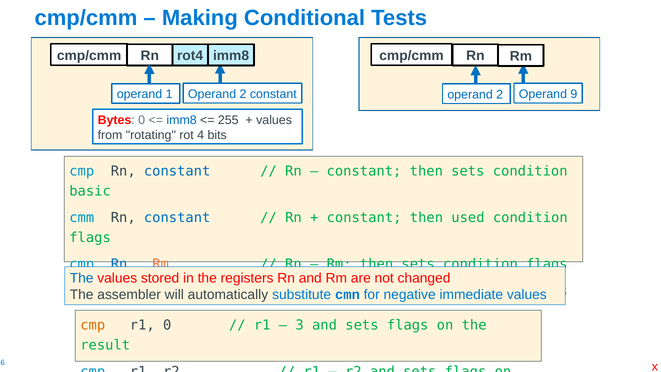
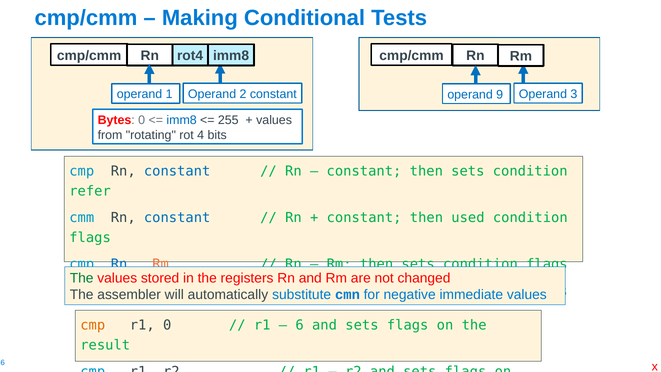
9: 9 -> 3
2 at (500, 94): 2 -> 9
basic: basic -> refer
The at (82, 278) colour: blue -> green
3: 3 -> 6
